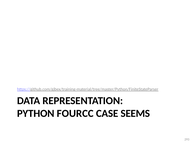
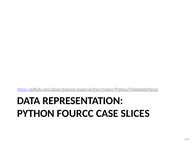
SEEMS: SEEMS -> SLICES
